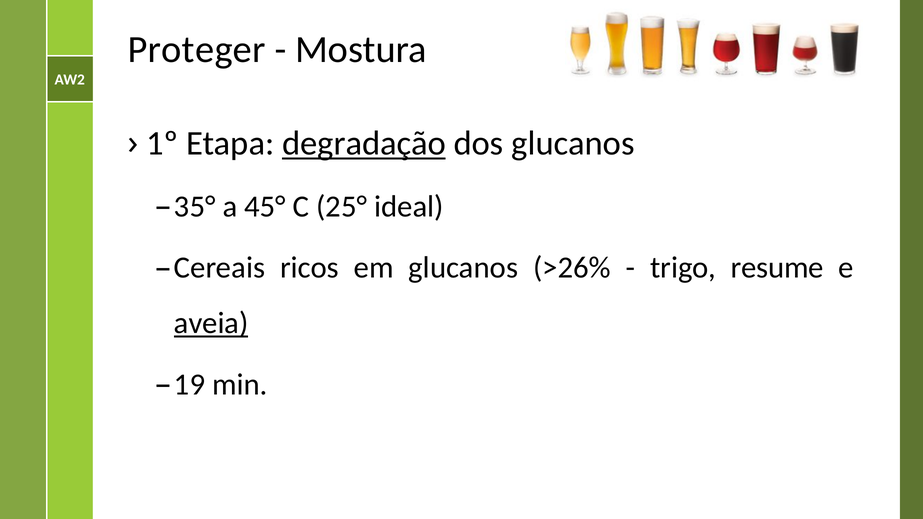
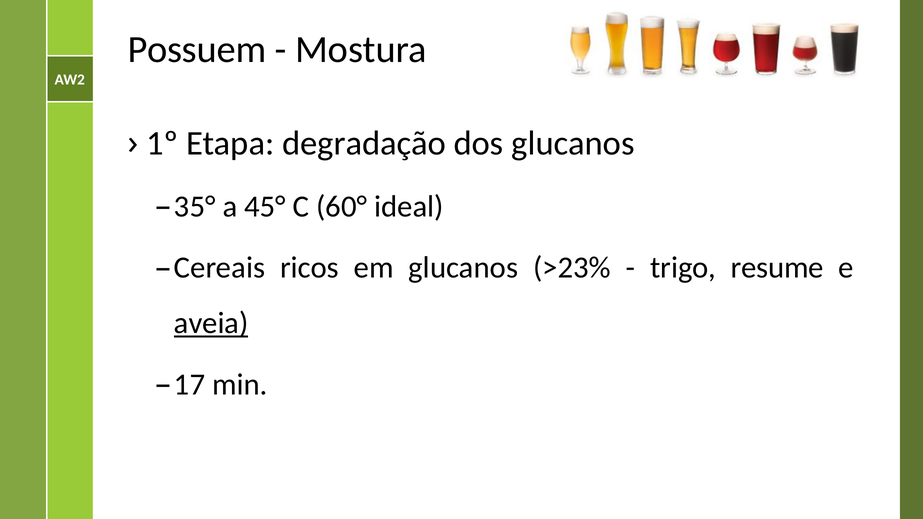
Proteger: Proteger -> Possuem
degradação underline: present -> none
25°: 25° -> 60°
>26%: >26% -> >23%
19: 19 -> 17
